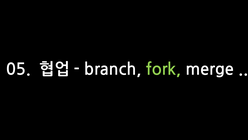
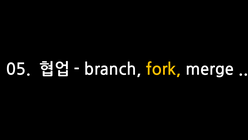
fork colour: light green -> yellow
